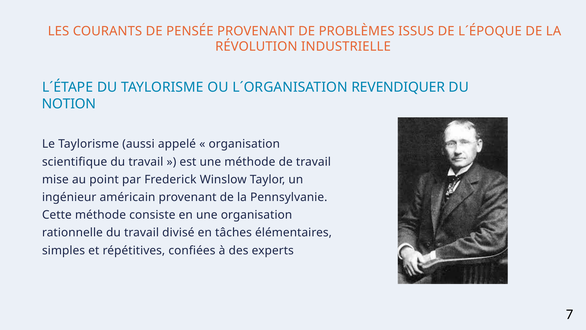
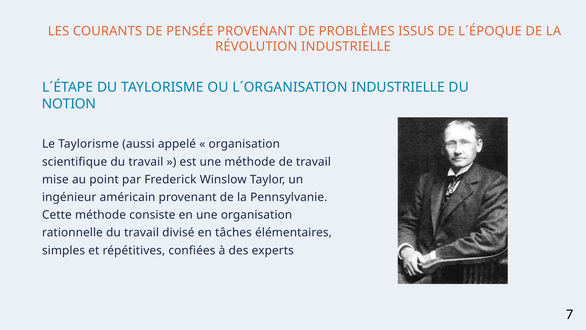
L´ORGANISATION REVENDIQUER: REVENDIQUER -> INDUSTRIELLE
